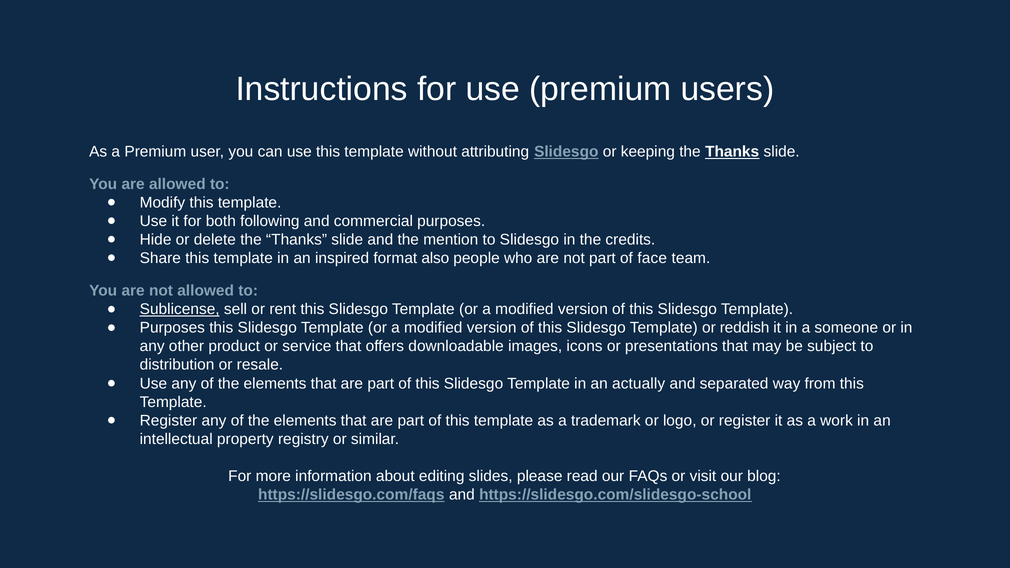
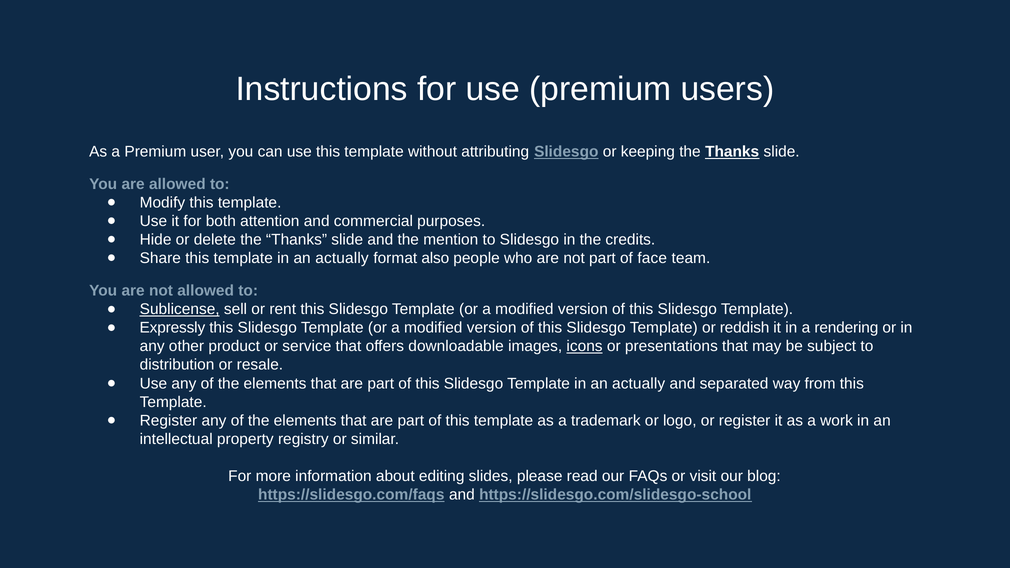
following: following -> attention
inspired at (342, 258): inspired -> actually
Purposes at (172, 328): Purposes -> Expressly
someone: someone -> rendering
icons underline: none -> present
